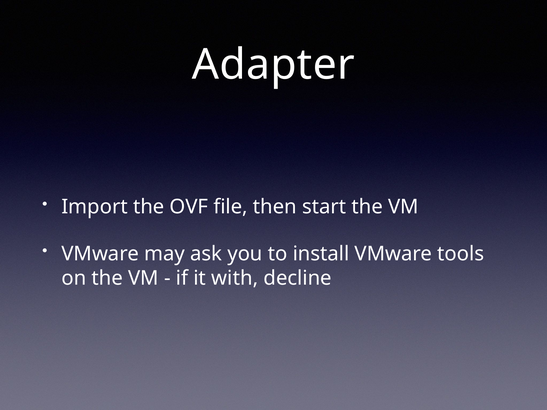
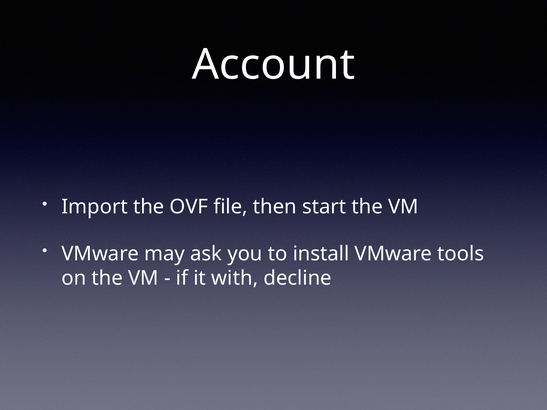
Adapter: Adapter -> Account
